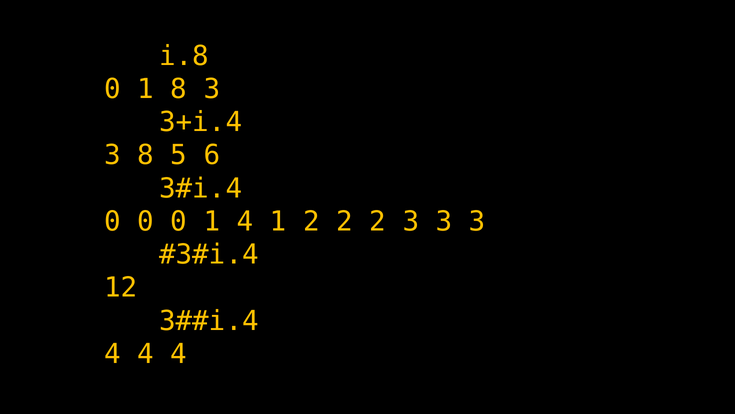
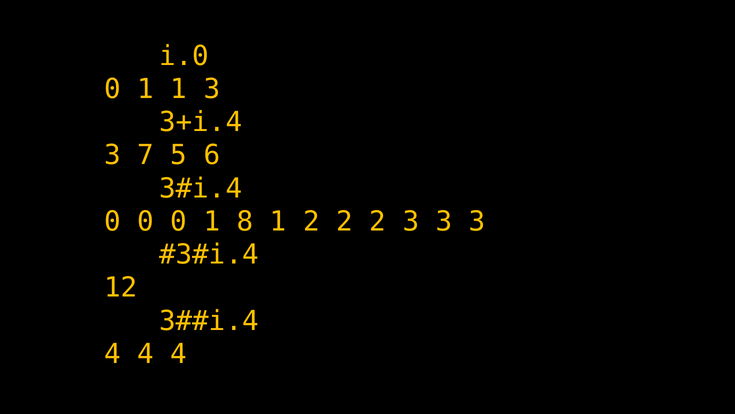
i.8: i.8 -> i.0
1 8: 8 -> 1
3 8: 8 -> 7
1 4: 4 -> 8
